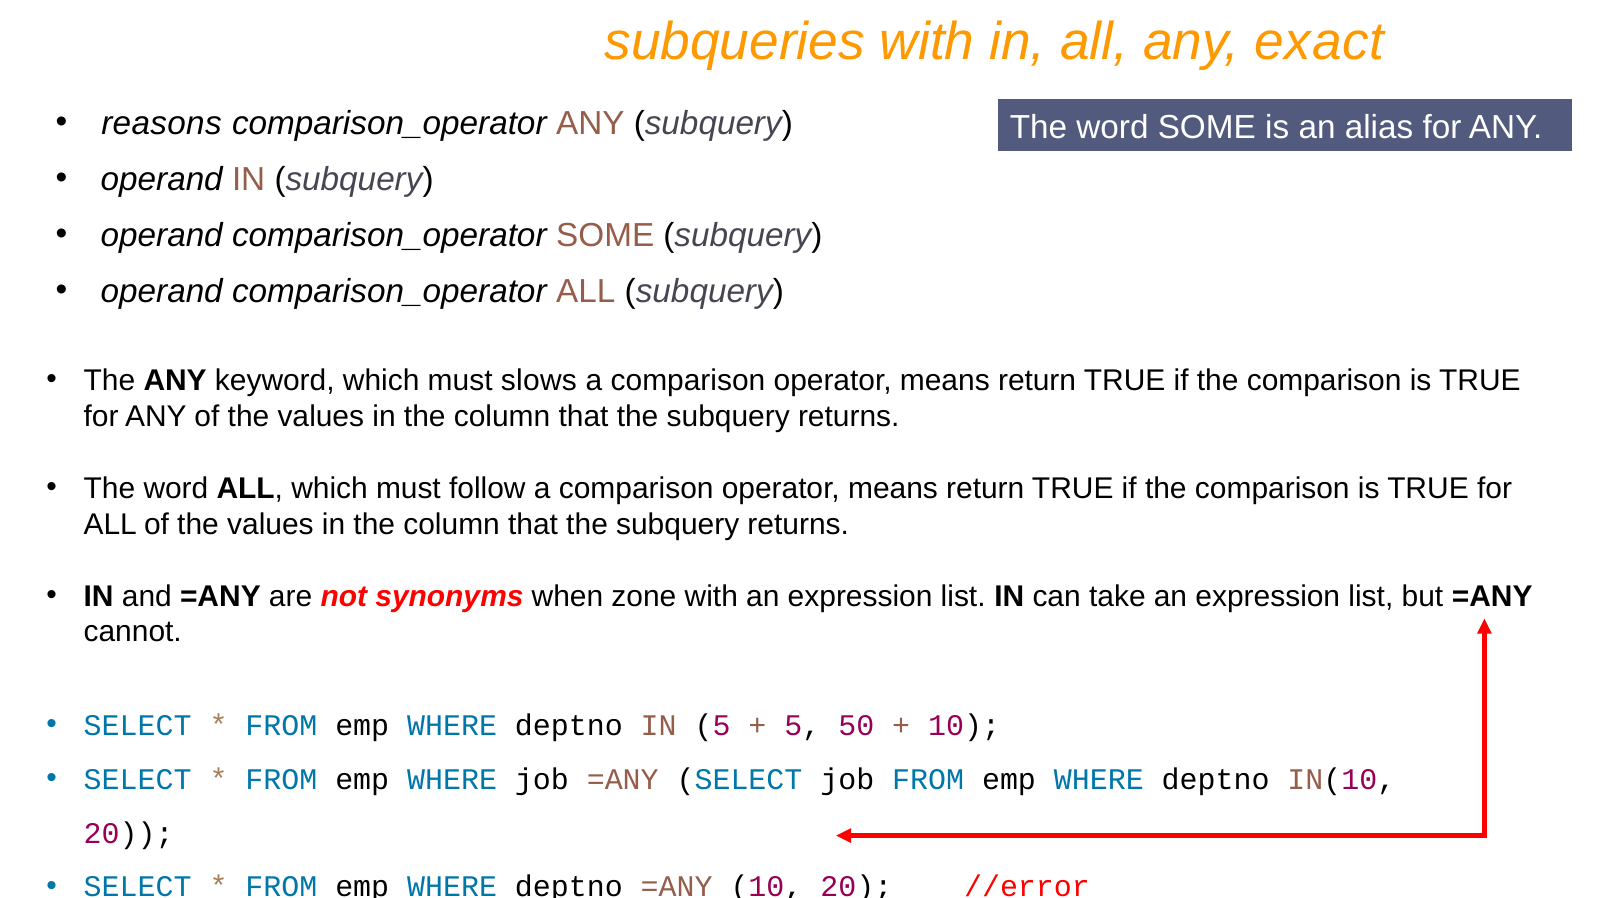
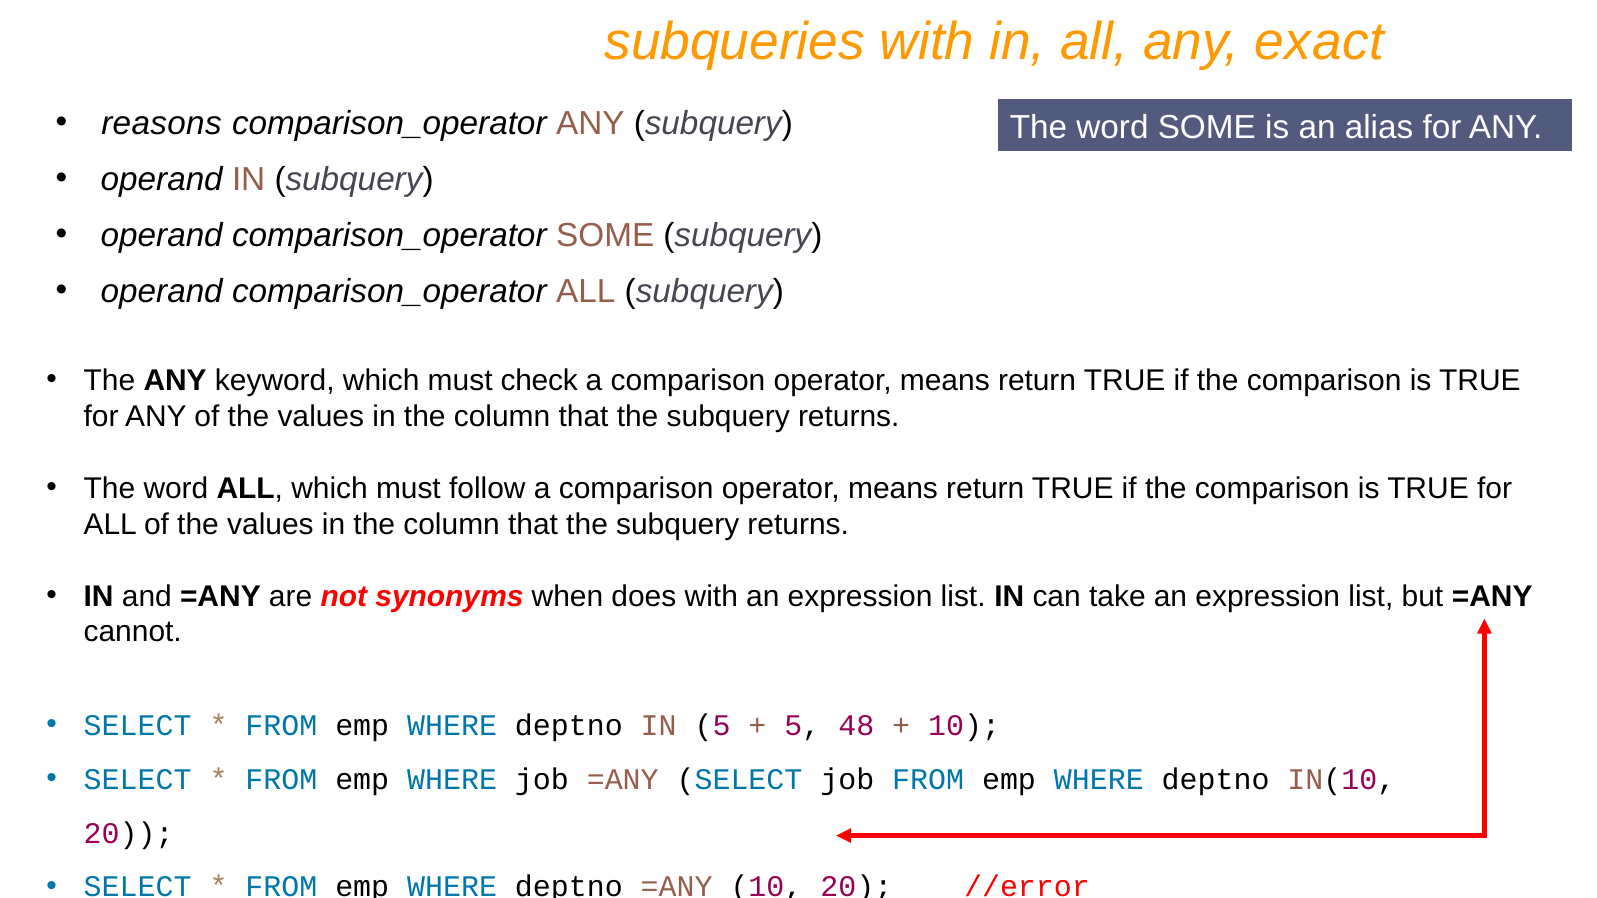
slows: slows -> check
zone: zone -> does
50: 50 -> 48
